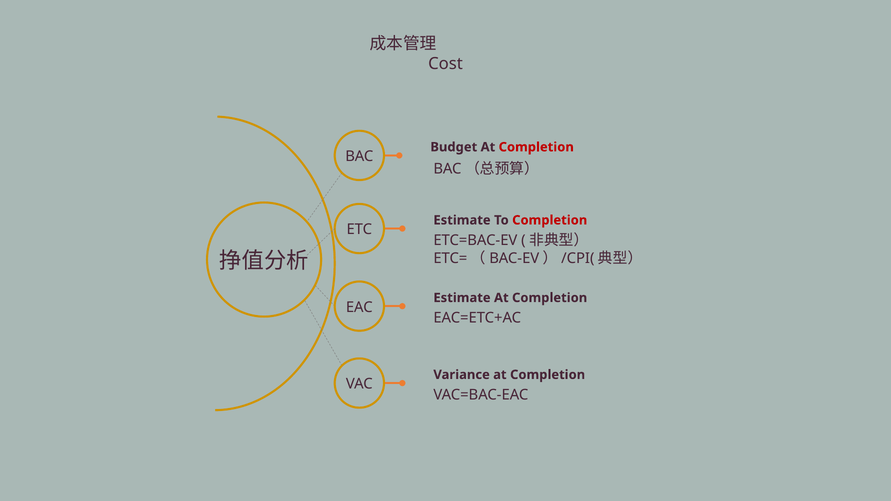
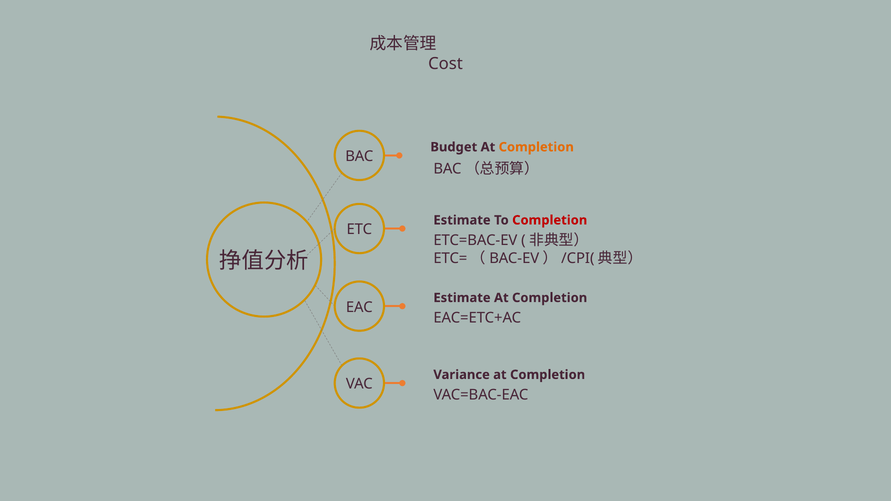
Completion at (536, 147) colour: red -> orange
